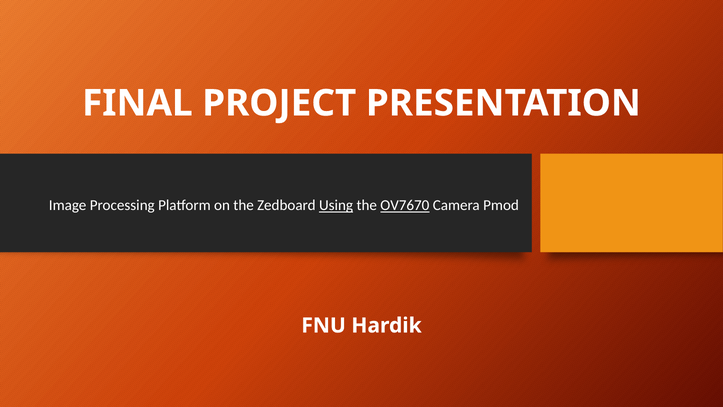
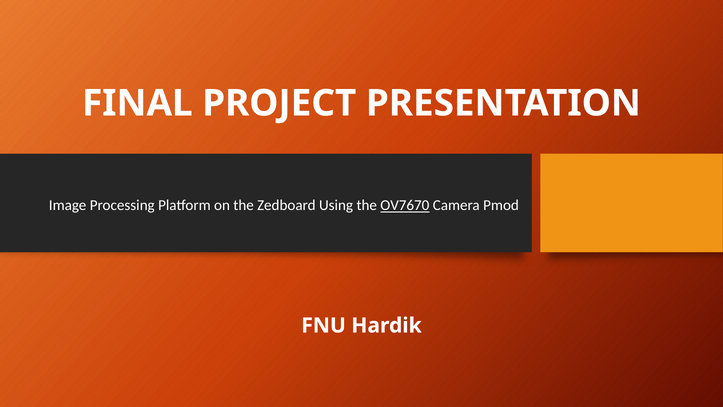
Using underline: present -> none
